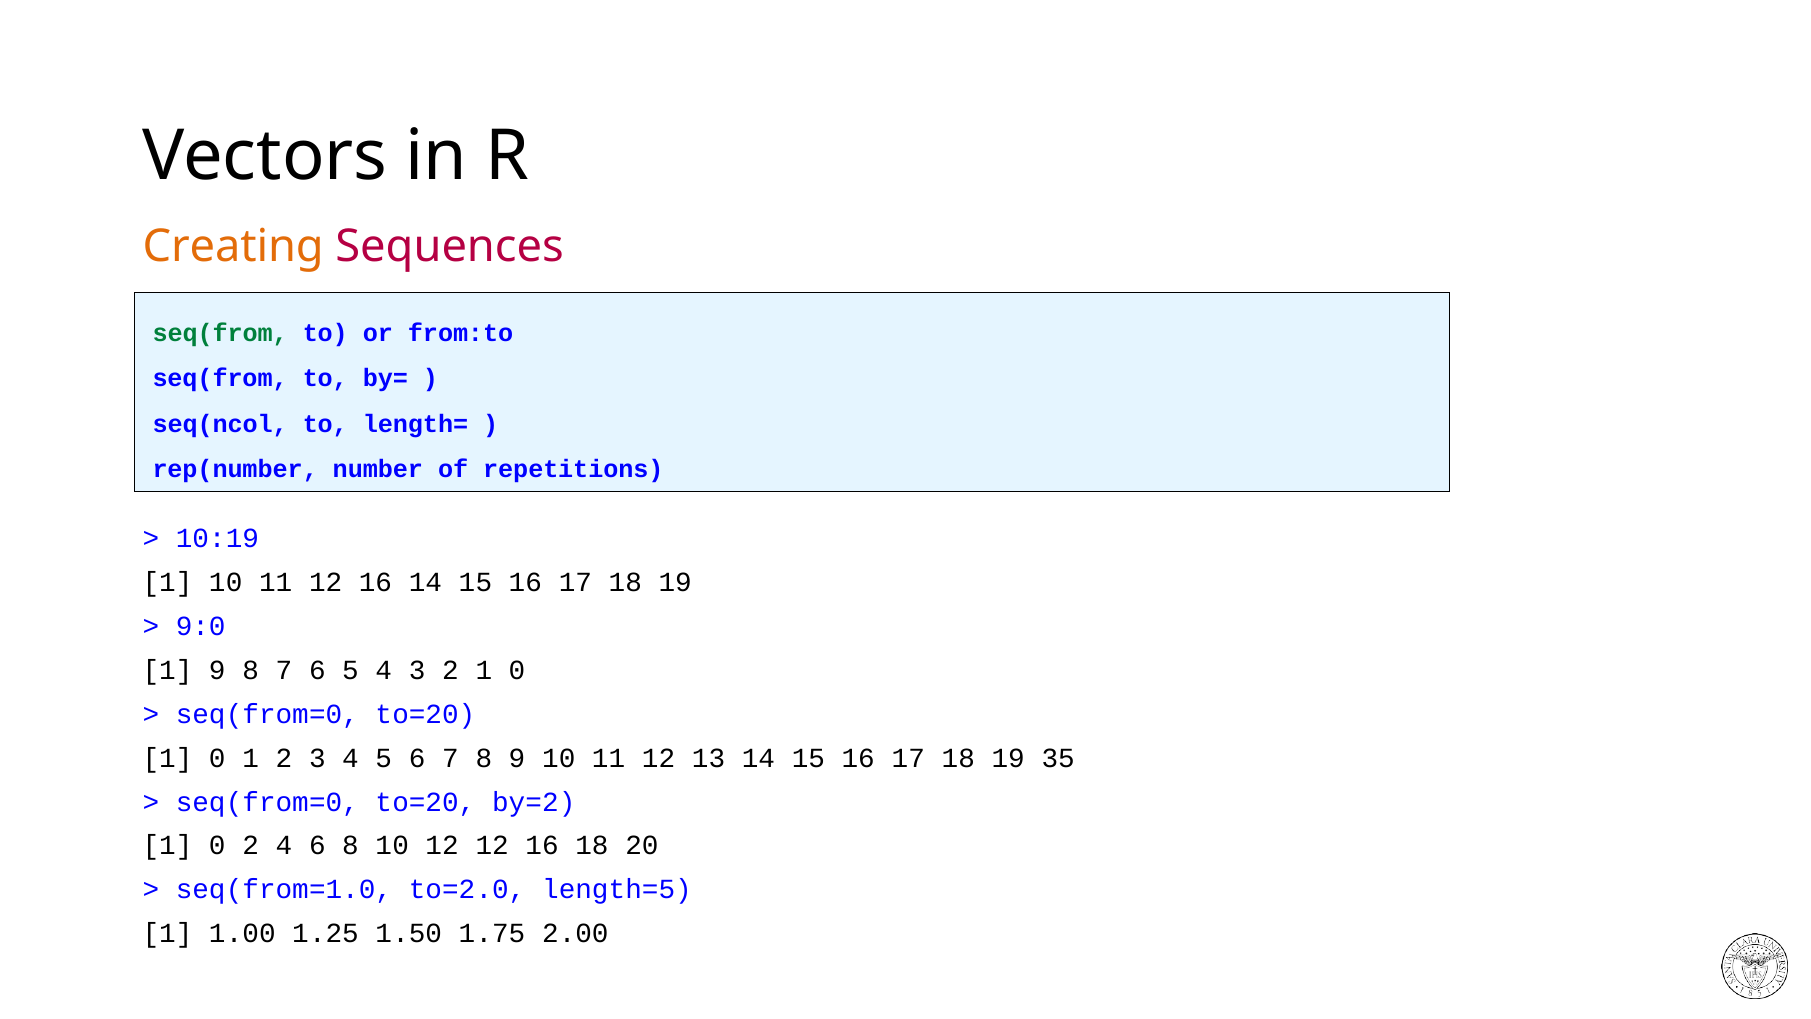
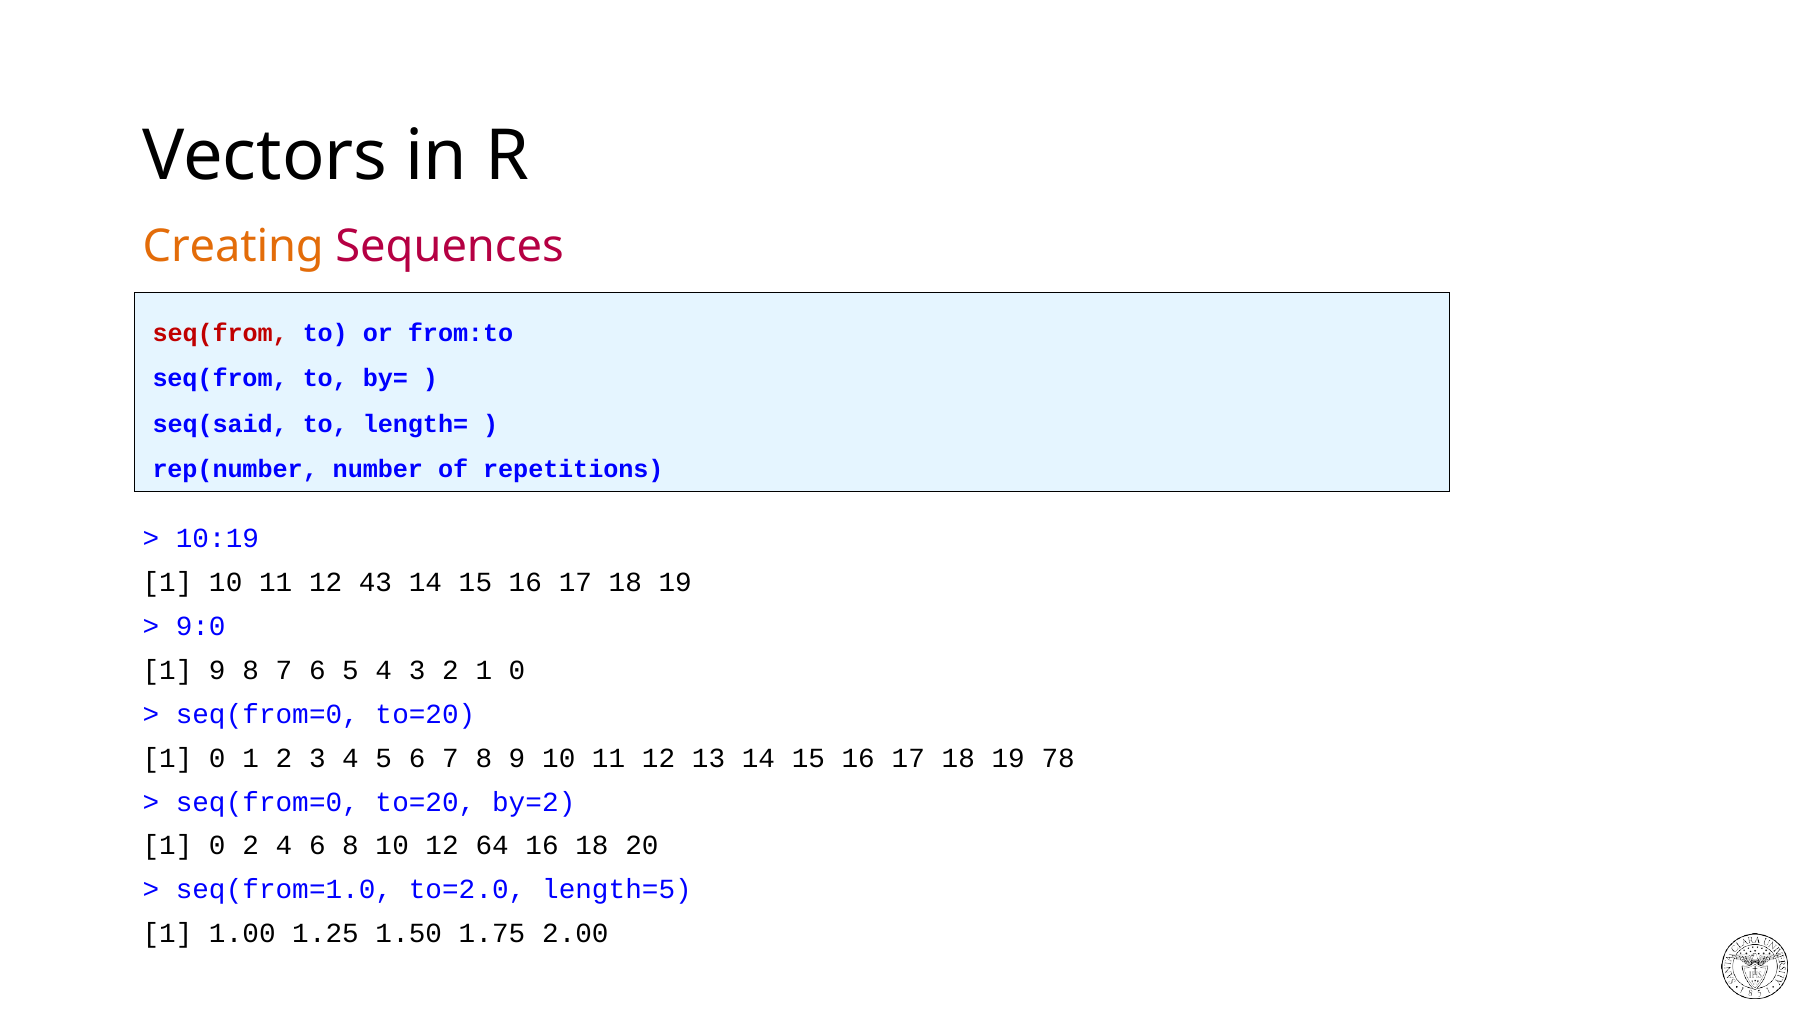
seq(from at (220, 333) colour: green -> red
seq(ncol: seq(ncol -> seq(said
11 12 16: 16 -> 43
35: 35 -> 78
12 12: 12 -> 64
